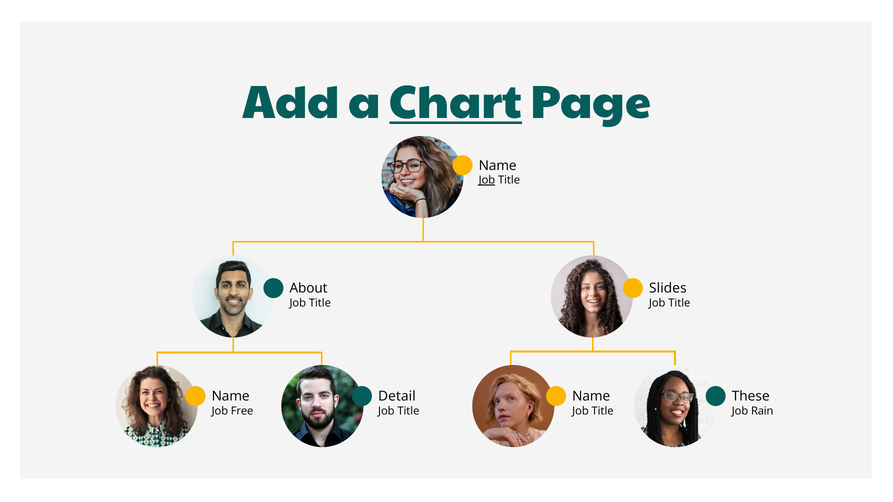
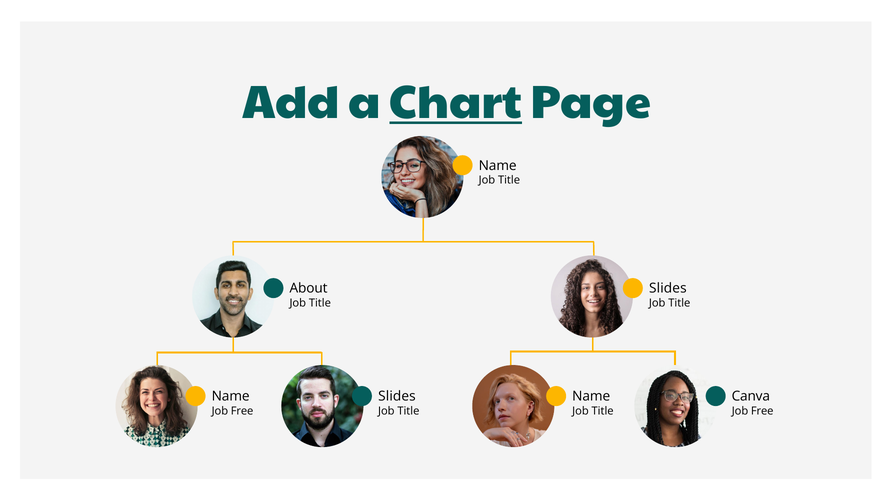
Job at (487, 180) underline: present -> none
Detail at (397, 397): Detail -> Slides
These: These -> Canva
Rain at (762, 411): Rain -> Free
